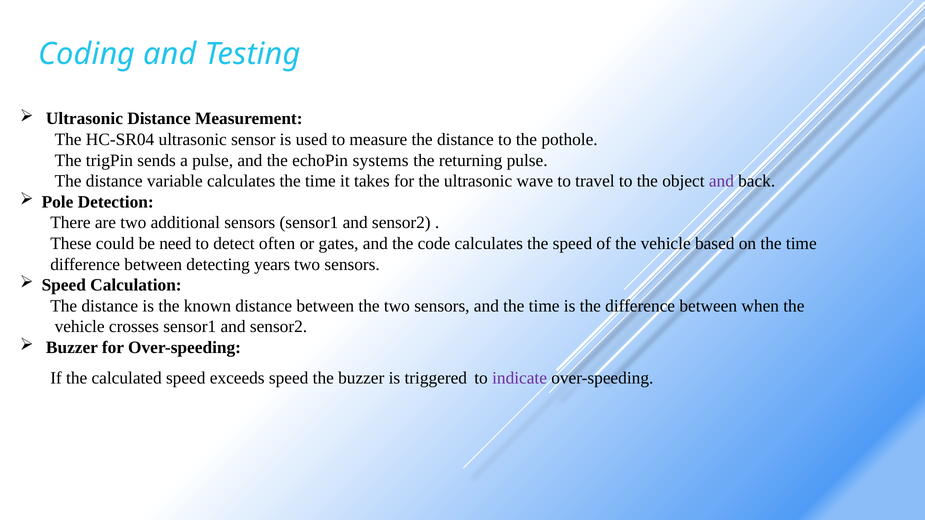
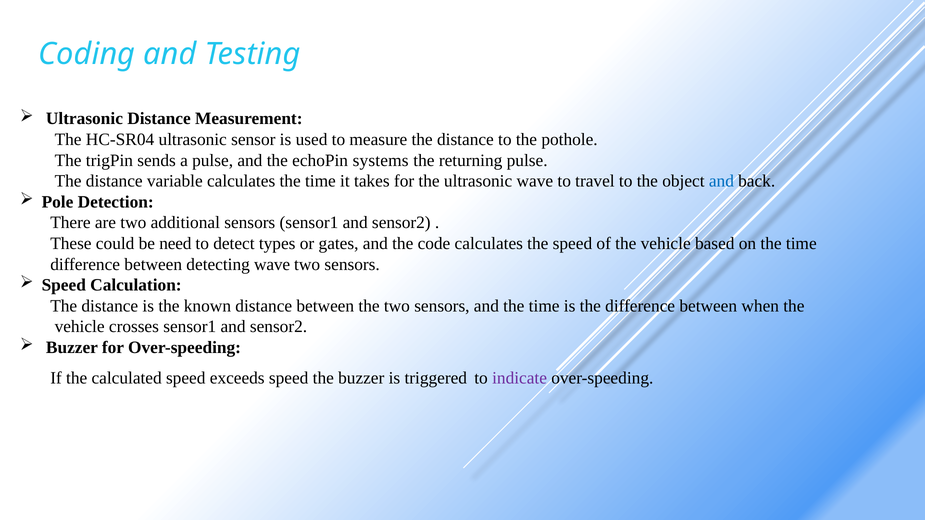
and at (721, 181) colour: purple -> blue
often: often -> types
detecting years: years -> wave
